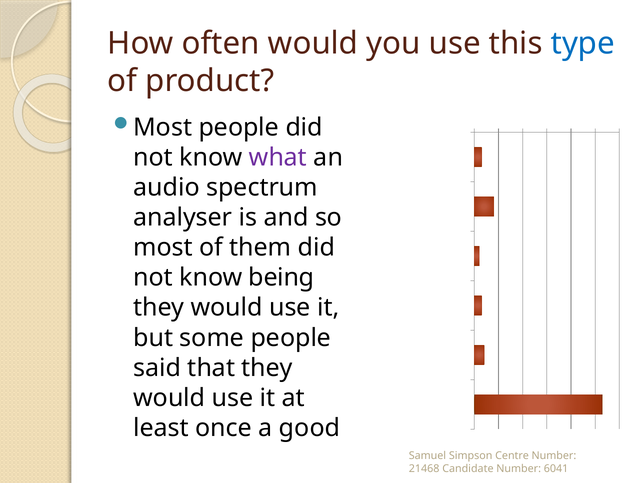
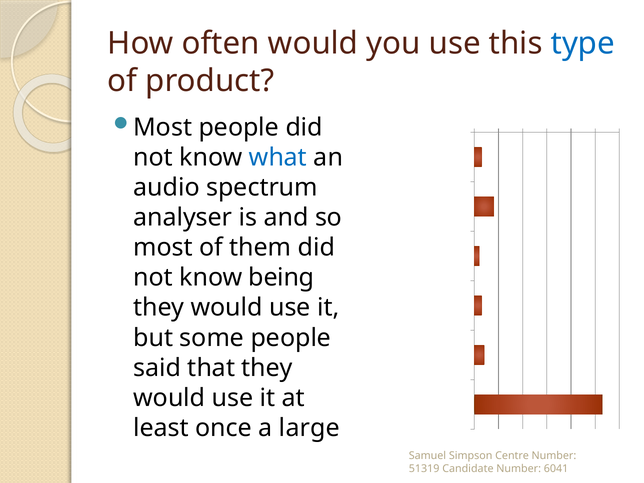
what colour: purple -> blue
good: good -> large
21468: 21468 -> 51319
